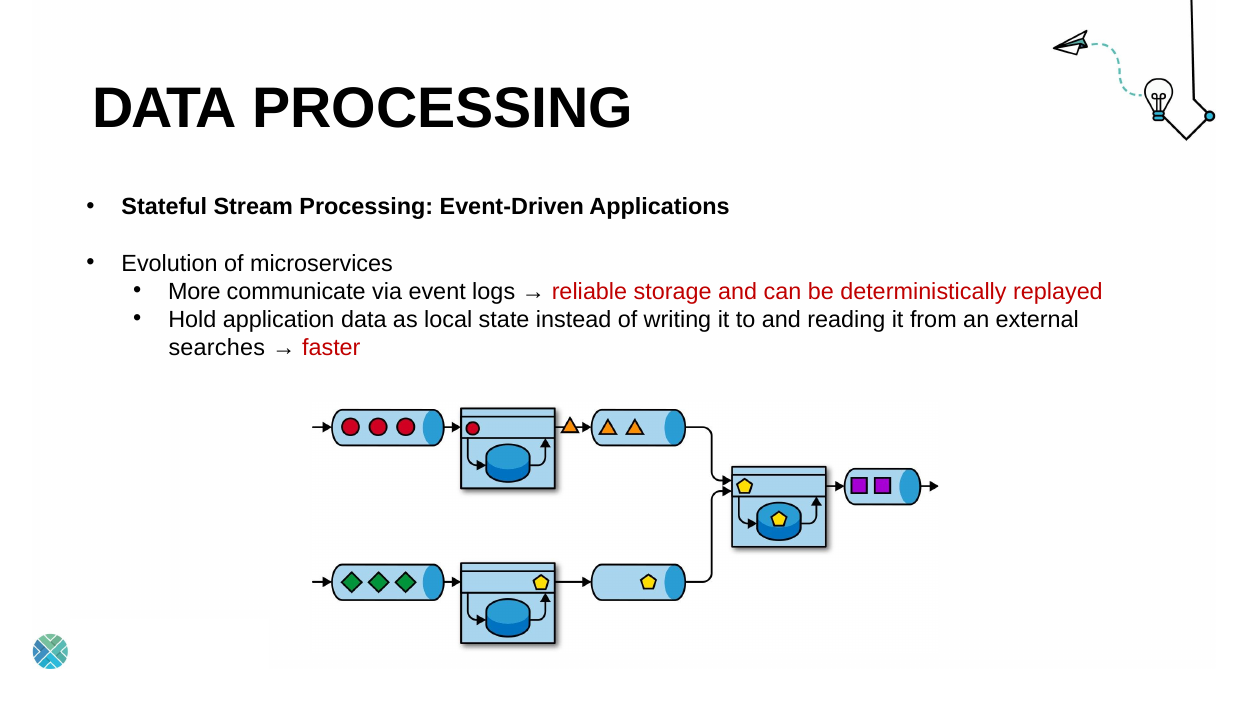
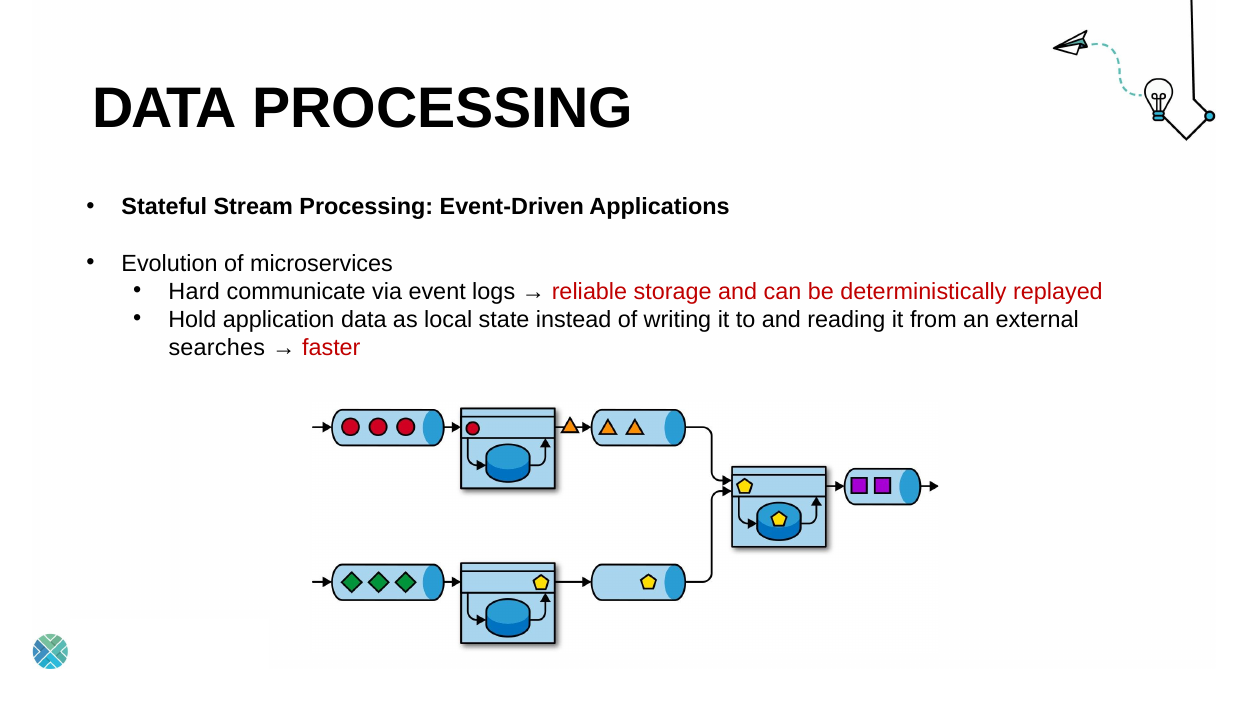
More: More -> Hard
